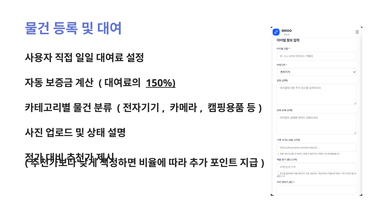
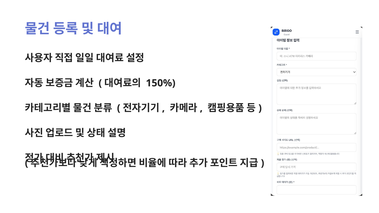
150% underline: present -> none
